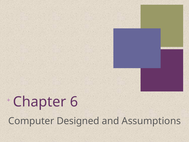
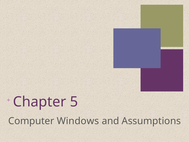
6: 6 -> 5
Designed: Designed -> Windows
